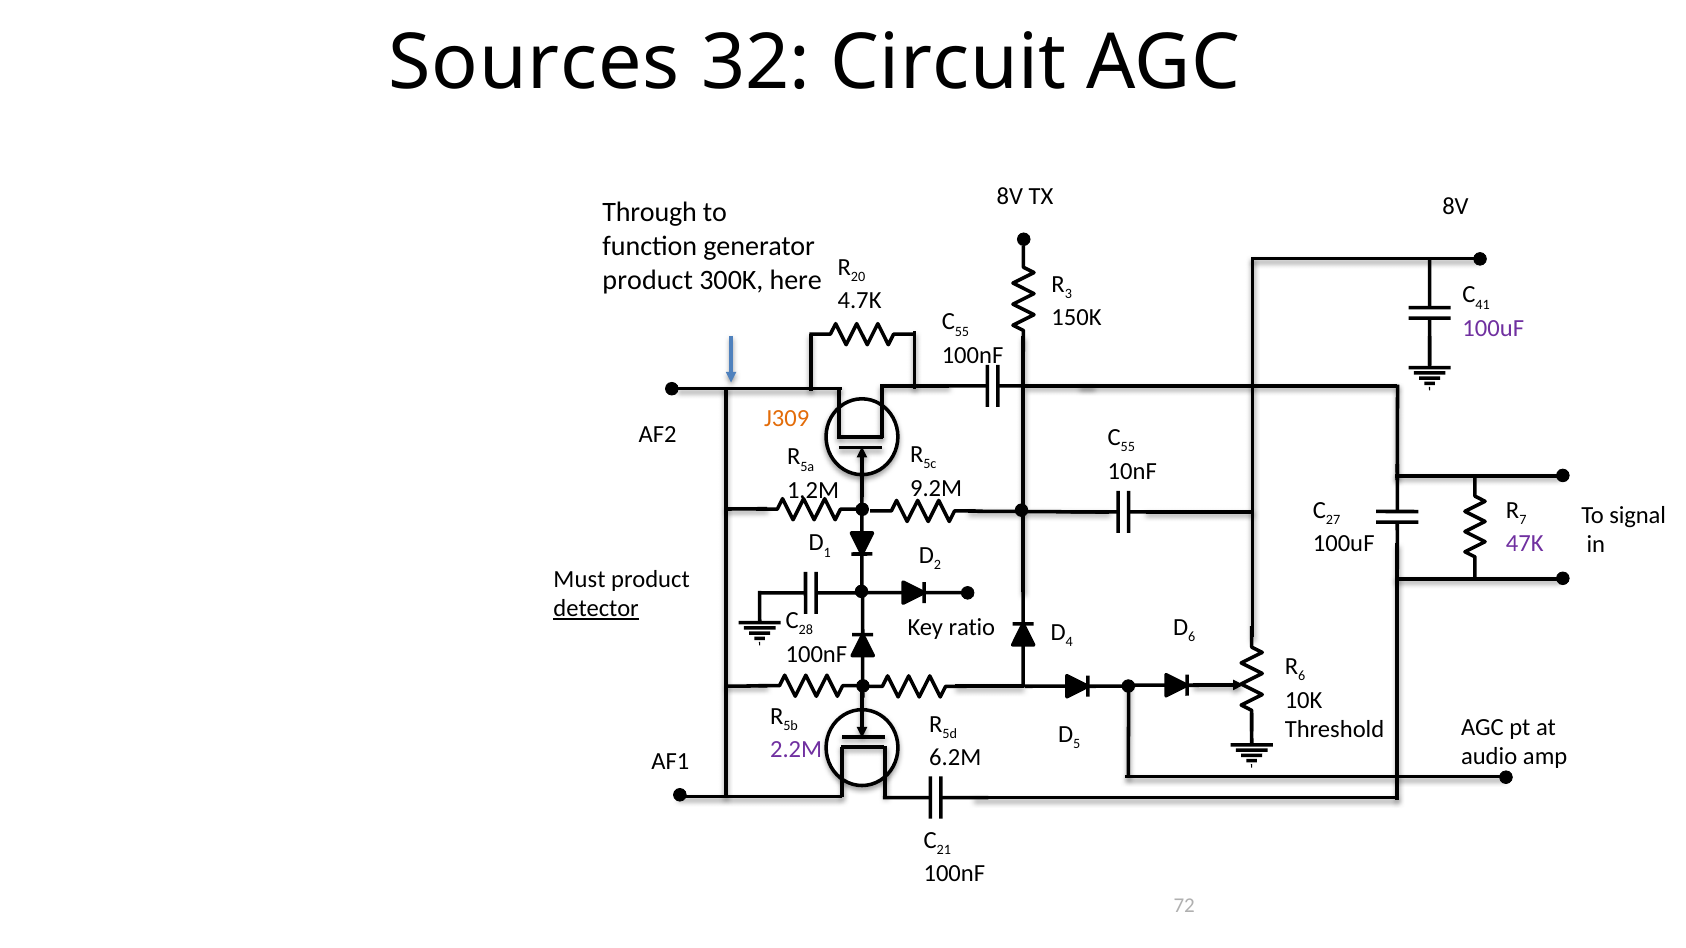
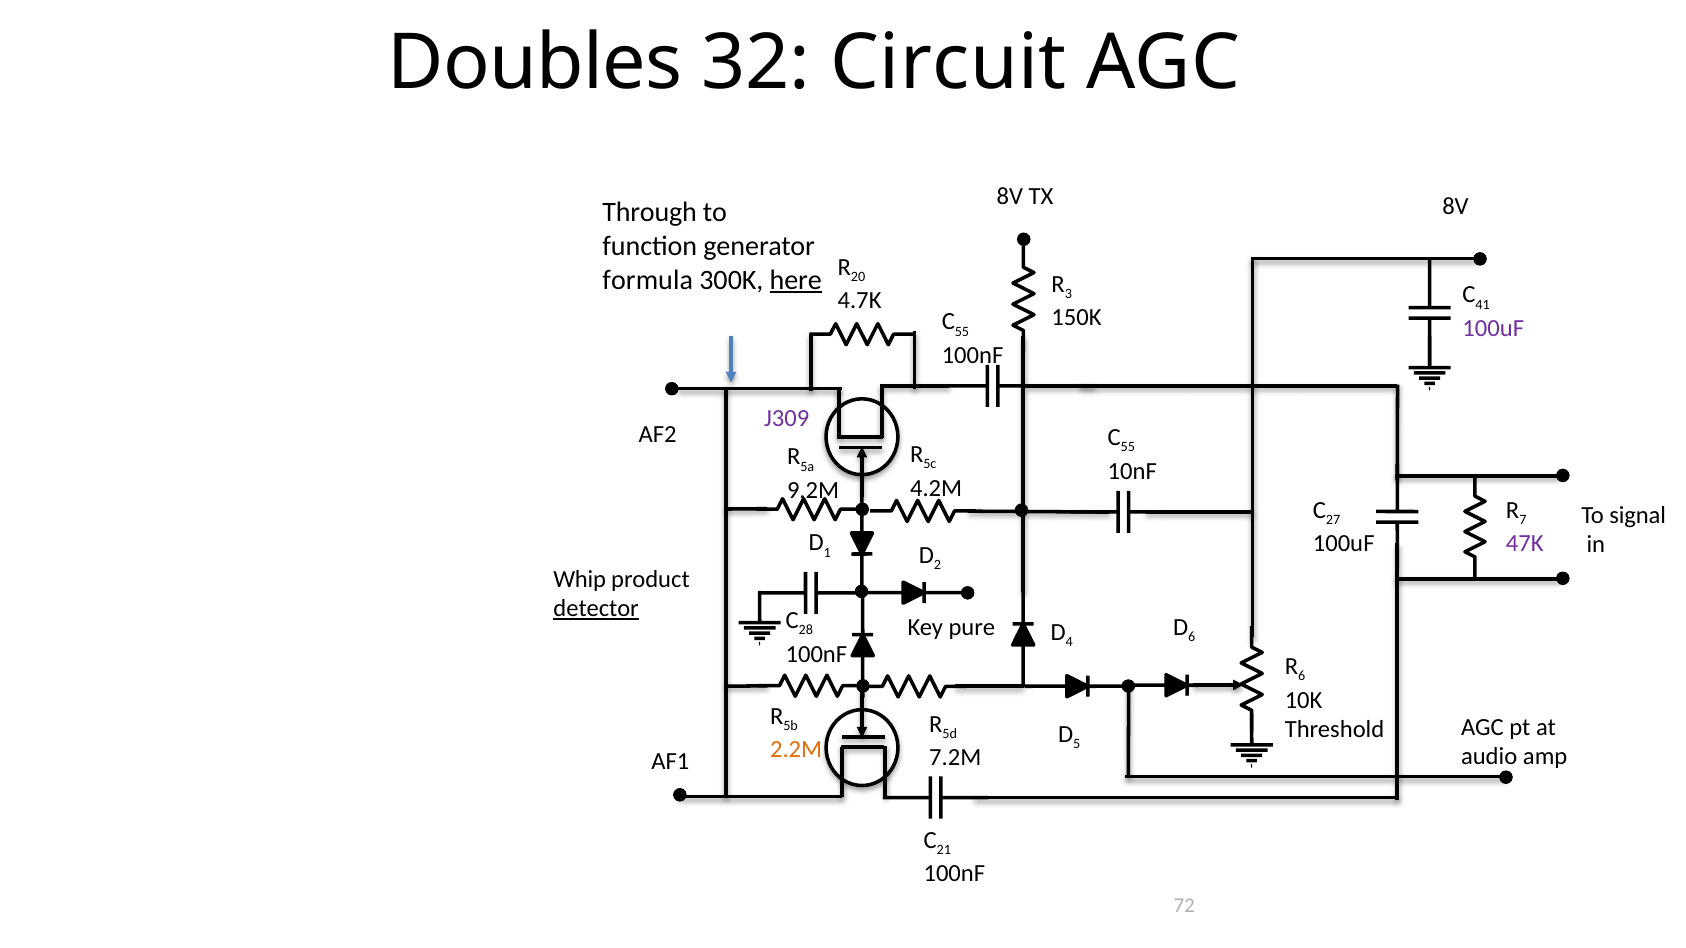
Sources: Sources -> Doubles
product at (648, 280): product -> formula
here underline: none -> present
J309 colour: orange -> purple
9.2M: 9.2M -> 4.2M
1.2M: 1.2M -> 9.2M
Must: Must -> Whip
ratio: ratio -> pure
2.2M colour: purple -> orange
6.2M: 6.2M -> 7.2M
